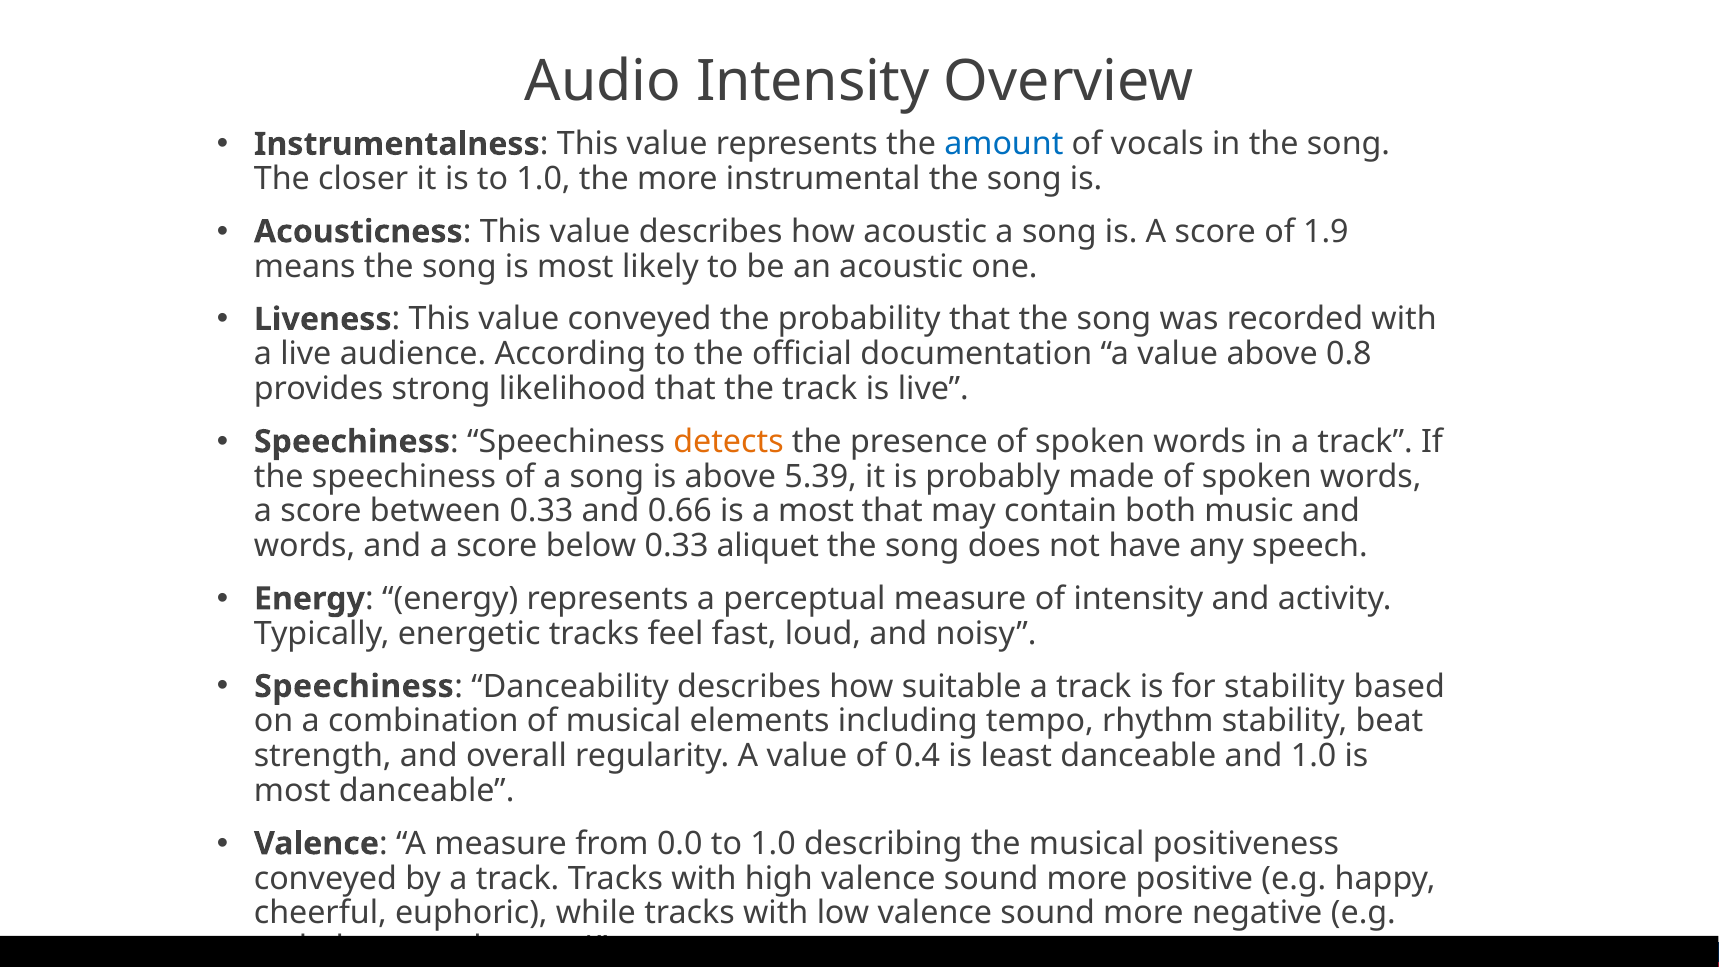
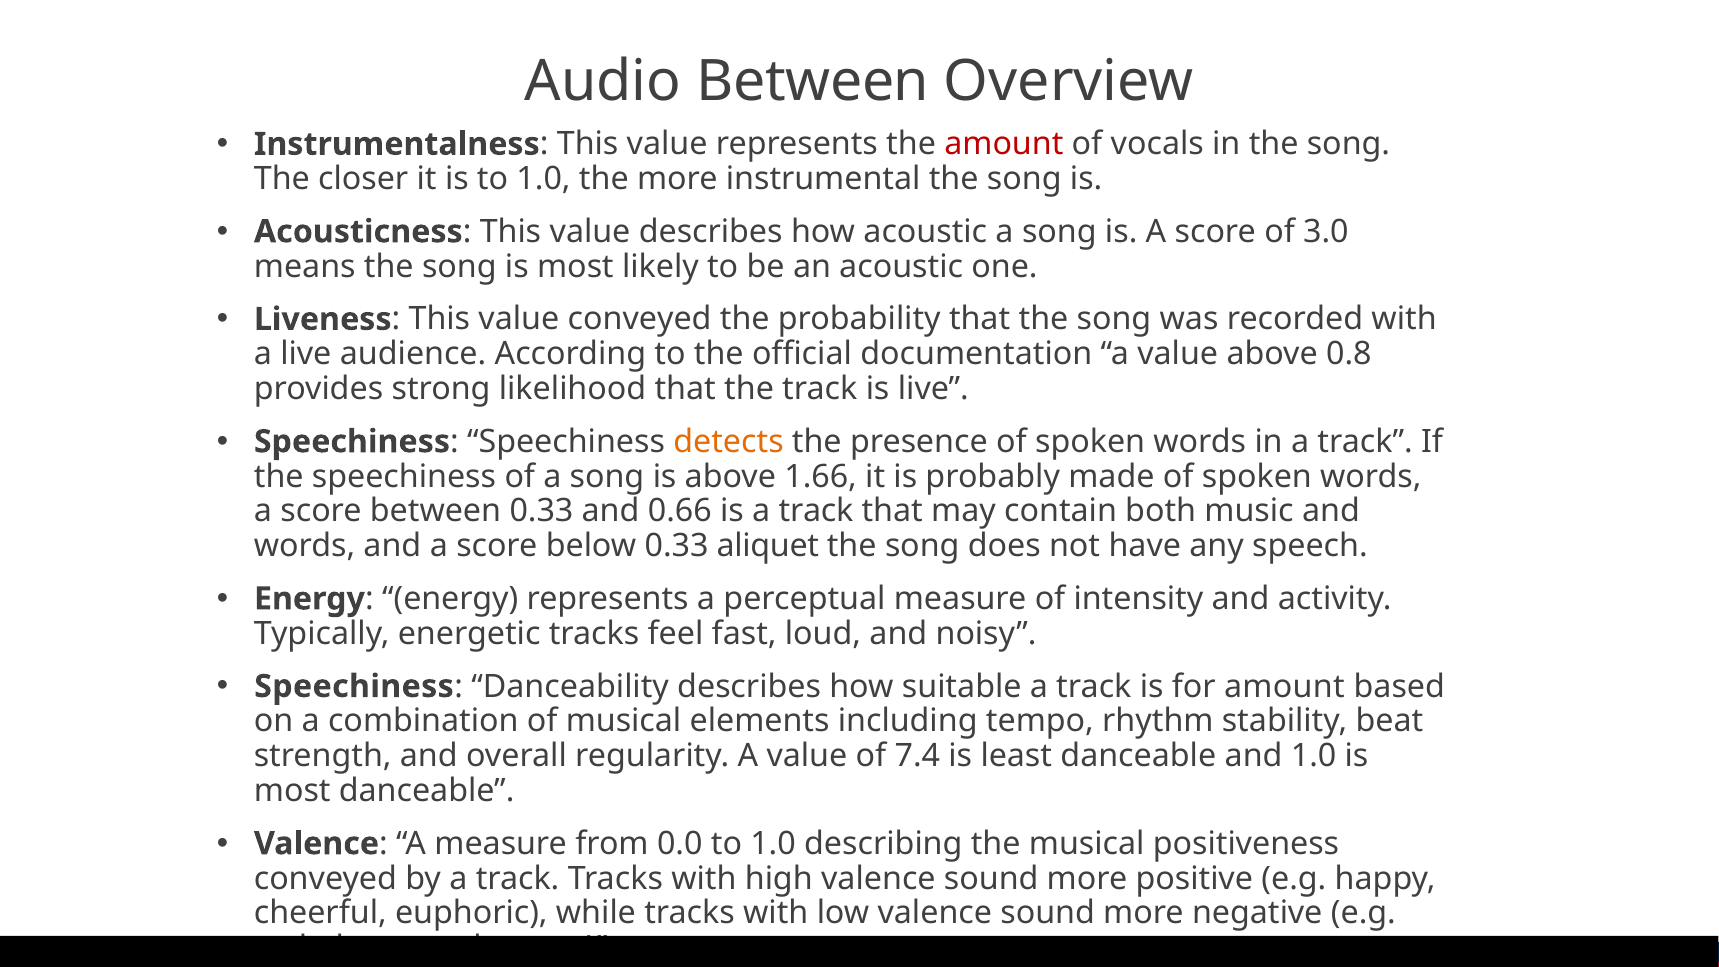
Audio Intensity: Intensity -> Between
amount at (1004, 144) colour: blue -> red
1.9: 1.9 -> 3.0
5.39: 5.39 -> 1.66
is a most: most -> track
for stability: stability -> amount
0.4: 0.4 -> 7.4
